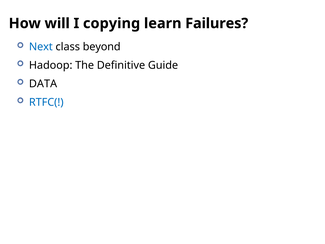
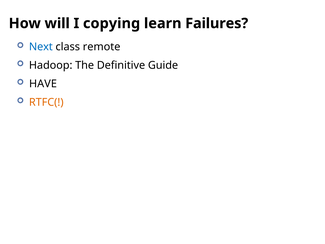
beyond: beyond -> remote
DATA: DATA -> HAVE
RTFC( colour: blue -> orange
